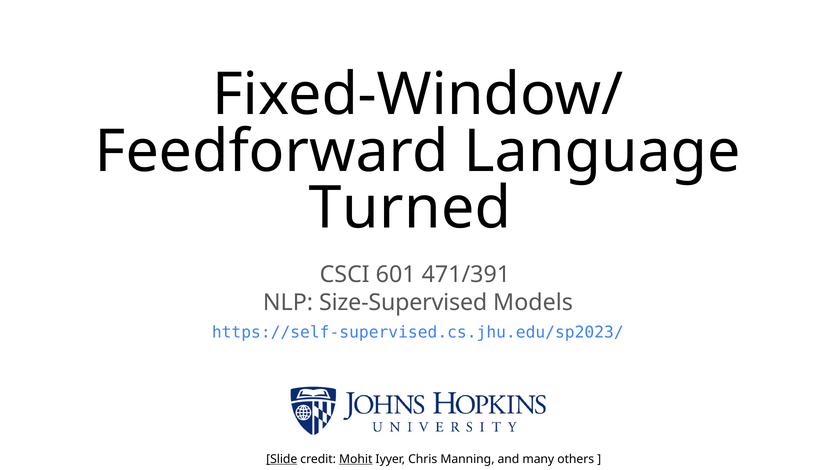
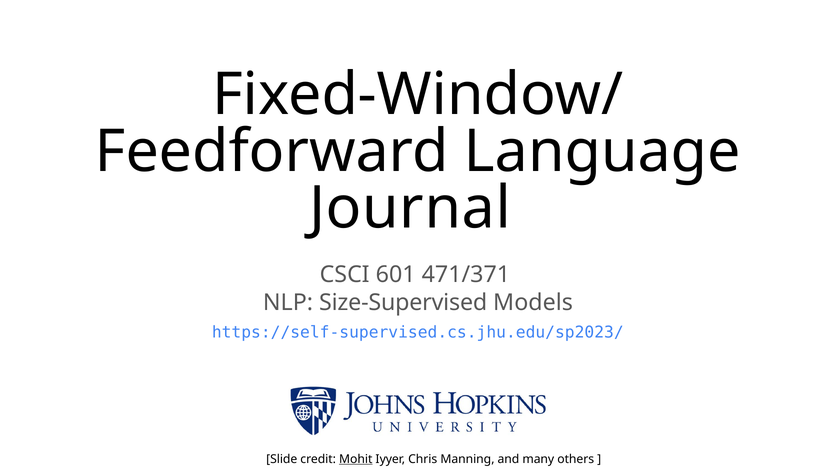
Turned: Turned -> Journal
471/391: 471/391 -> 471/371
Slide underline: present -> none
